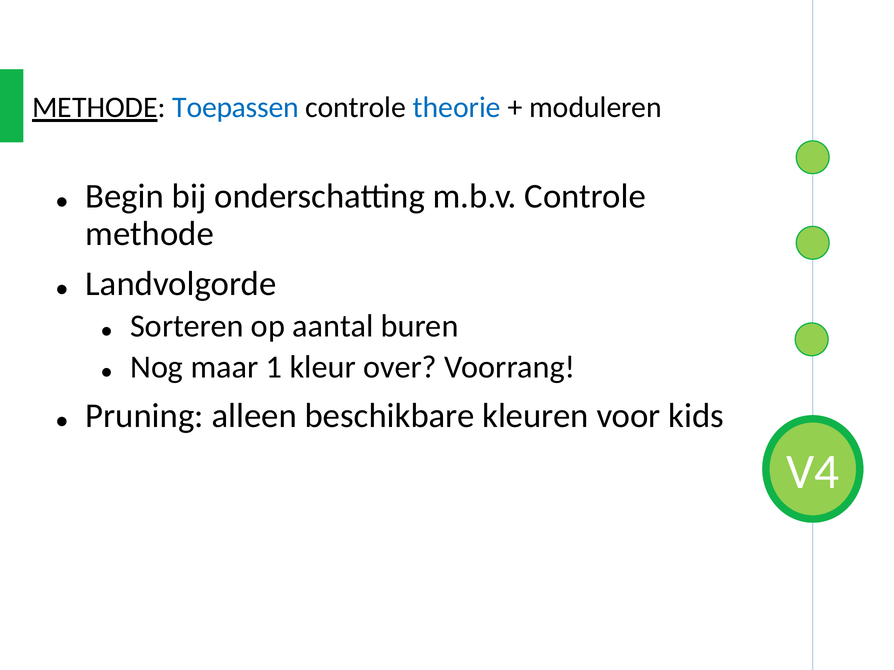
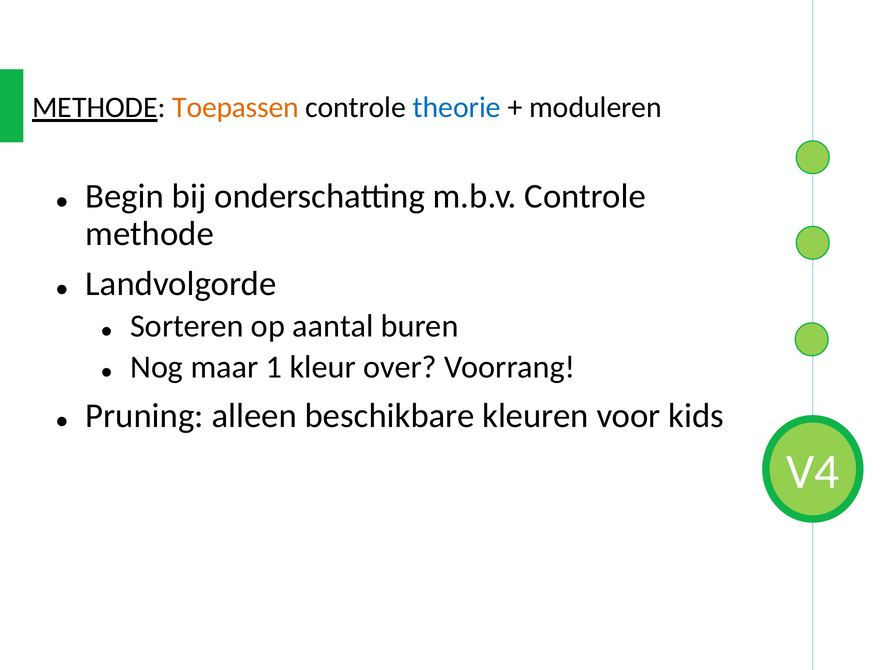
Toepassen colour: blue -> orange
